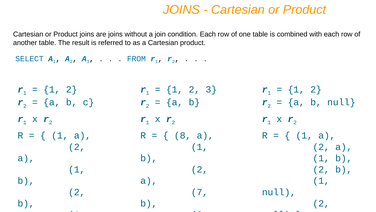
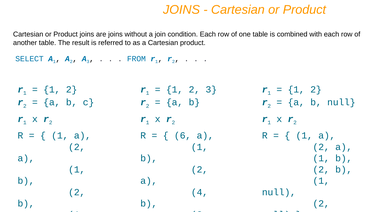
8: 8 -> 6
7 at (200, 192): 7 -> 4
